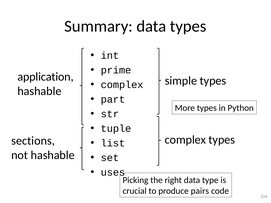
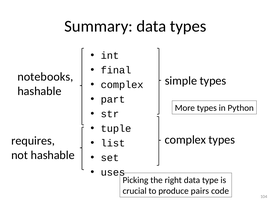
prime: prime -> final
application: application -> notebooks
sections: sections -> requires
